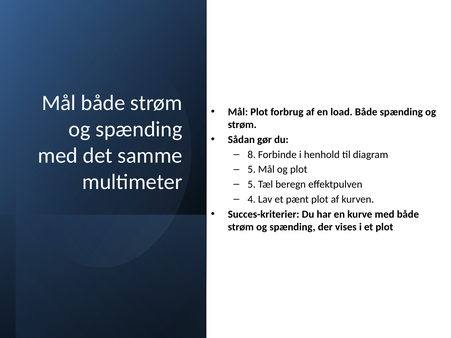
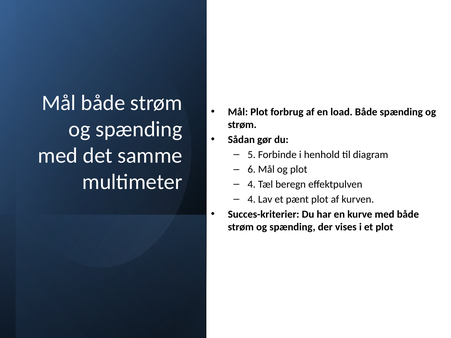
8: 8 -> 5
5 at (252, 170): 5 -> 6
5 at (252, 184): 5 -> 4
